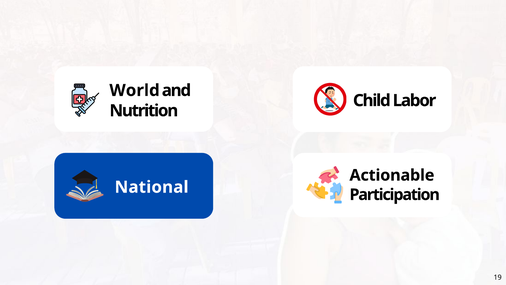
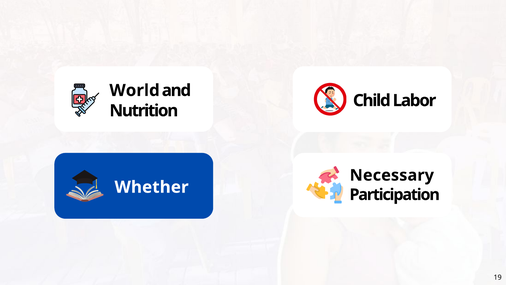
Actionable: Actionable -> Necessary
National: National -> Whether
